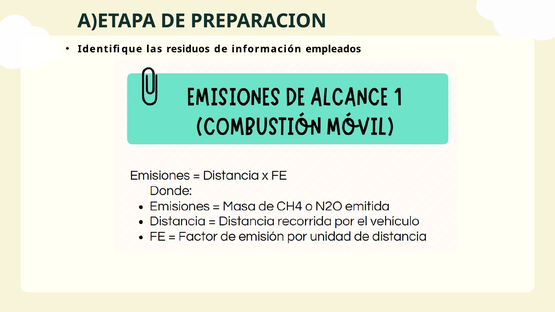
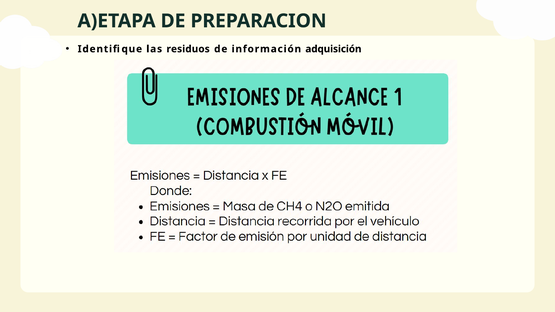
empleados: empleados -> adquisición
